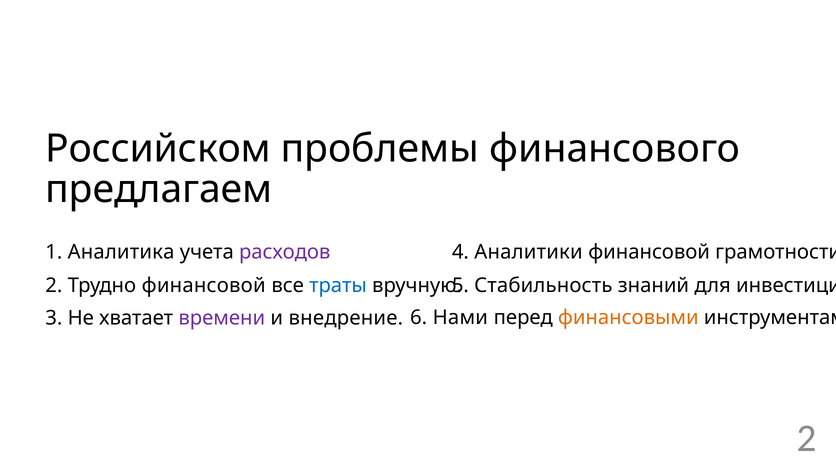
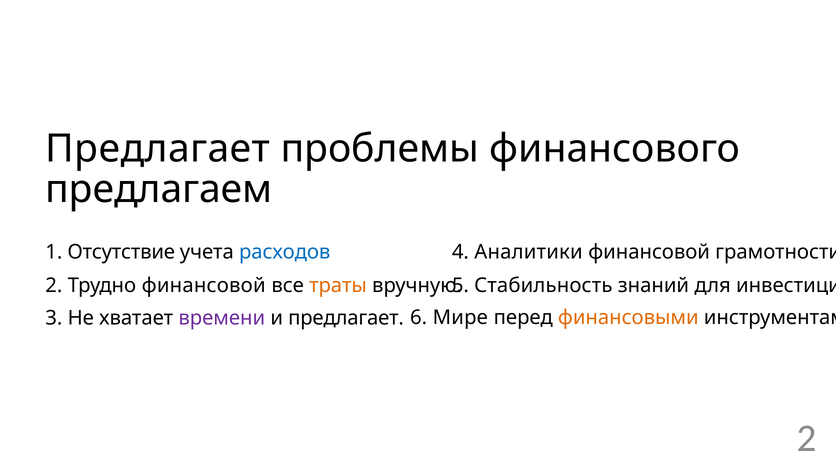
Российском at (158, 149): Российском -> Предлагает
Аналитика: Аналитика -> Отсутствие
расходов colour: purple -> blue
траты colour: blue -> orange
Нами: Нами -> Мире
и внедрение: внедрение -> предлагает
